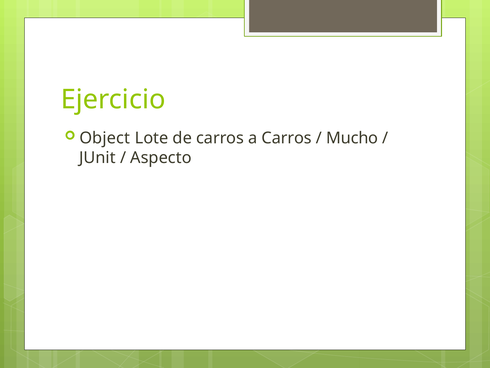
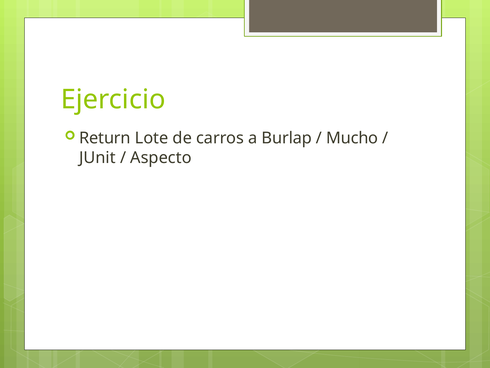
Object: Object -> Return
a Carros: Carros -> Burlap
